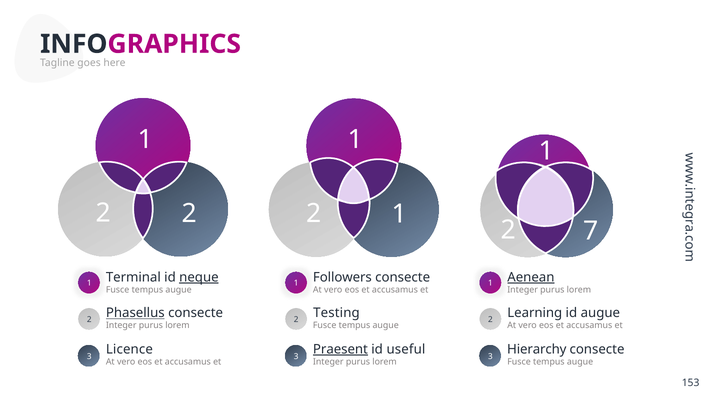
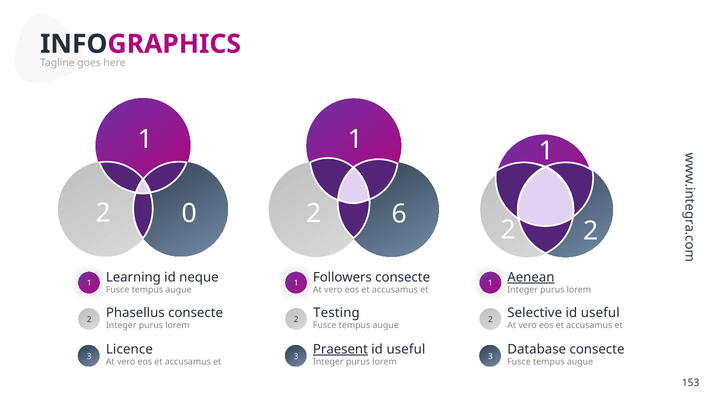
2 2: 2 -> 0
1 at (399, 214): 1 -> 6
2 7: 7 -> 2
Terminal: Terminal -> Learning
neque underline: present -> none
Phasellus underline: present -> none
Learning: Learning -> Selective
augue at (600, 313): augue -> useful
Hierarchy: Hierarchy -> Database
